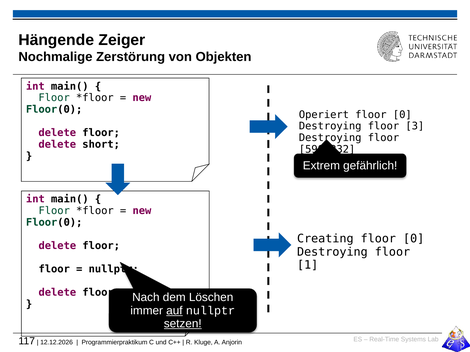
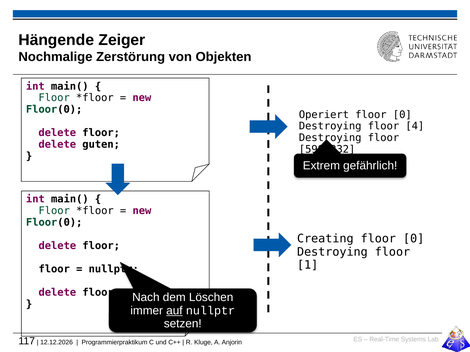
3: 3 -> 4
short: short -> guten
setzen underline: present -> none
